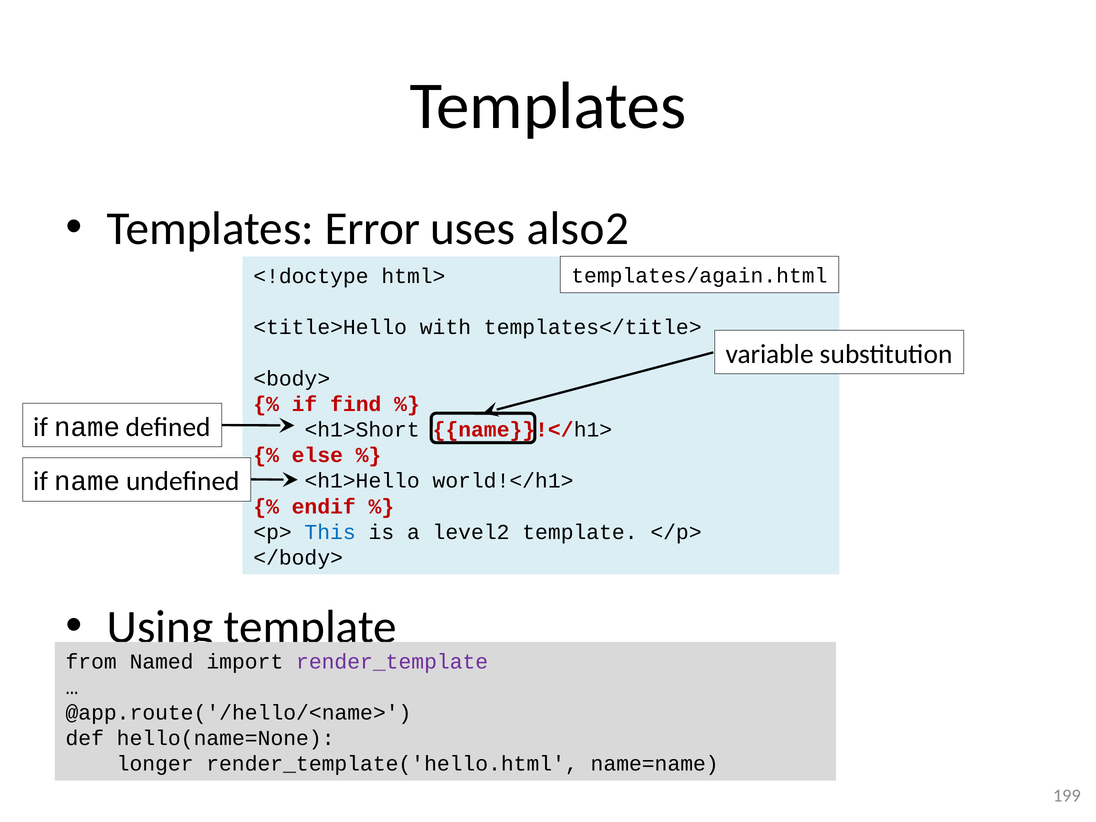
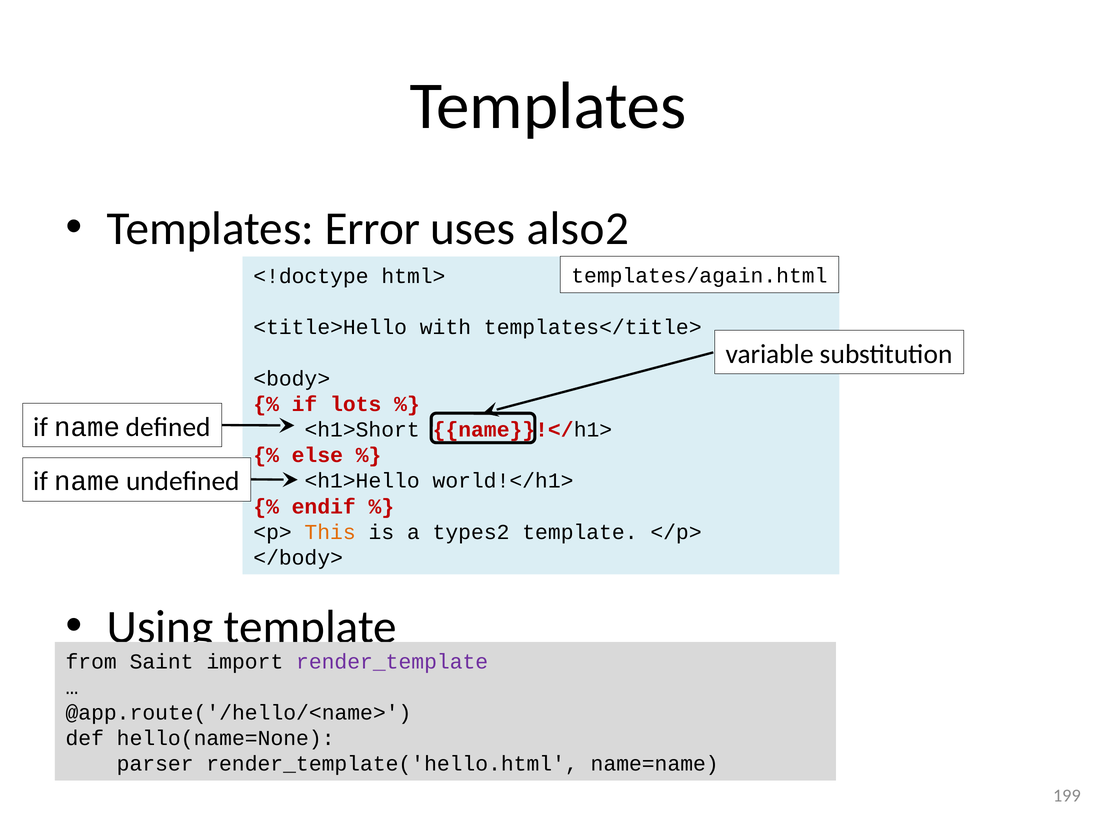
find: find -> lots
This colour: blue -> orange
level2: level2 -> types2
Named: Named -> Saint
longer: longer -> parser
